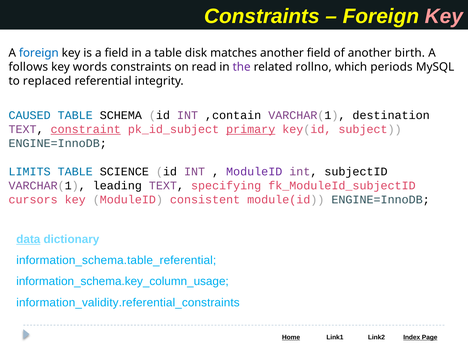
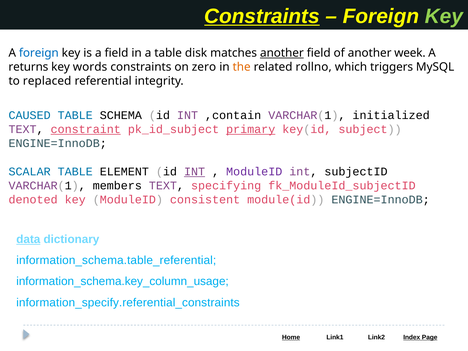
Constraints at (262, 16) underline: none -> present
Key at (444, 16) colour: pink -> light green
another at (282, 53) underline: none -> present
birth: birth -> week
follows: follows -> returns
read: read -> zero
the colour: purple -> orange
periods: periods -> triggers
destination: destination -> initialized
LIMITS: LIMITS -> SCALAR
SCIENCE: SCIENCE -> ELEMENT
INT at (195, 171) underline: none -> present
leading: leading -> members
cursors: cursors -> denoted
information_validity.referential_constraints: information_validity.referential_constraints -> information_specify.referential_constraints
